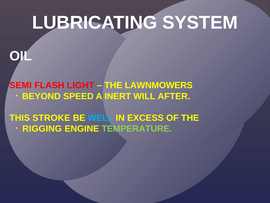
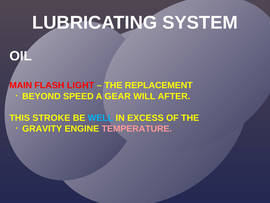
SEMI: SEMI -> MAIN
LAWNMOWERS: LAWNMOWERS -> REPLACEMENT
INERT: INERT -> GEAR
RIGGING: RIGGING -> GRAVITY
TEMPERATURE colour: light green -> pink
